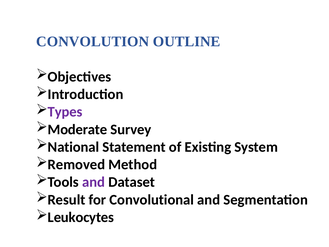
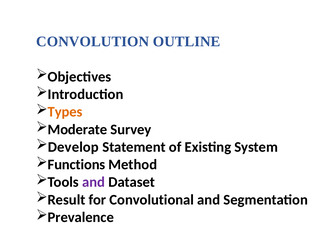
Types colour: purple -> orange
National: National -> Develop
Removed: Removed -> Functions
Leukocytes: Leukocytes -> Prevalence
